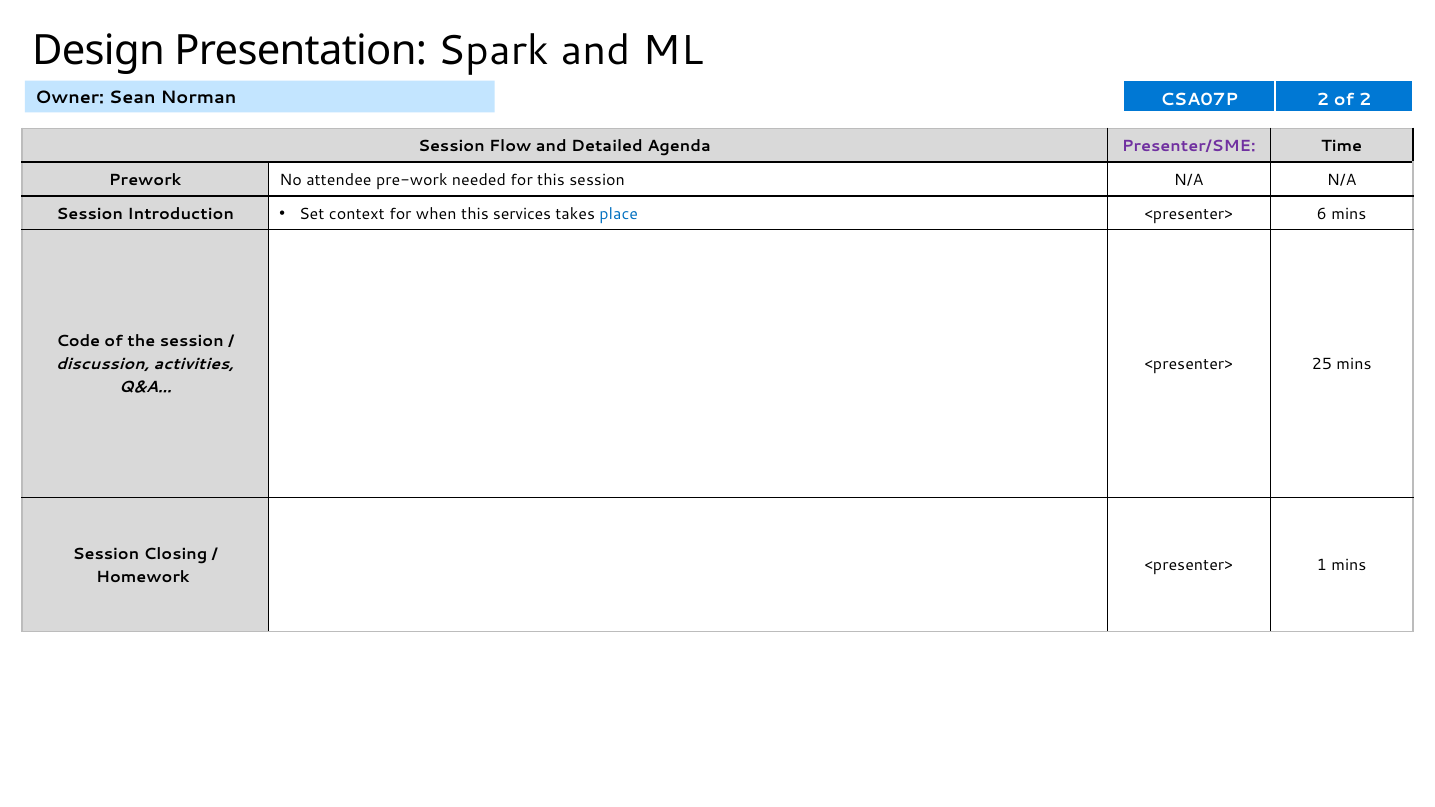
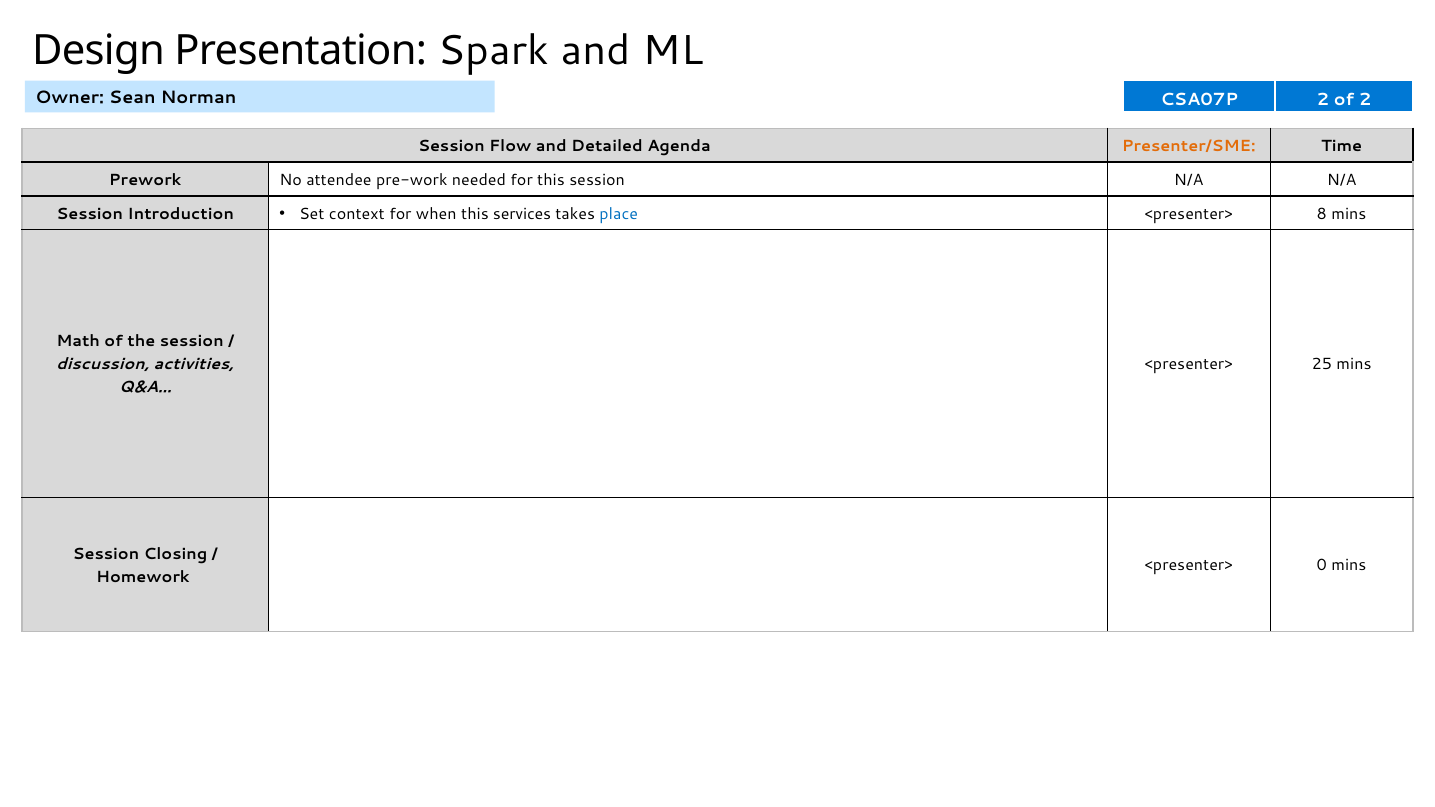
Presenter/SME colour: purple -> orange
6: 6 -> 8
Code: Code -> Math
1: 1 -> 0
